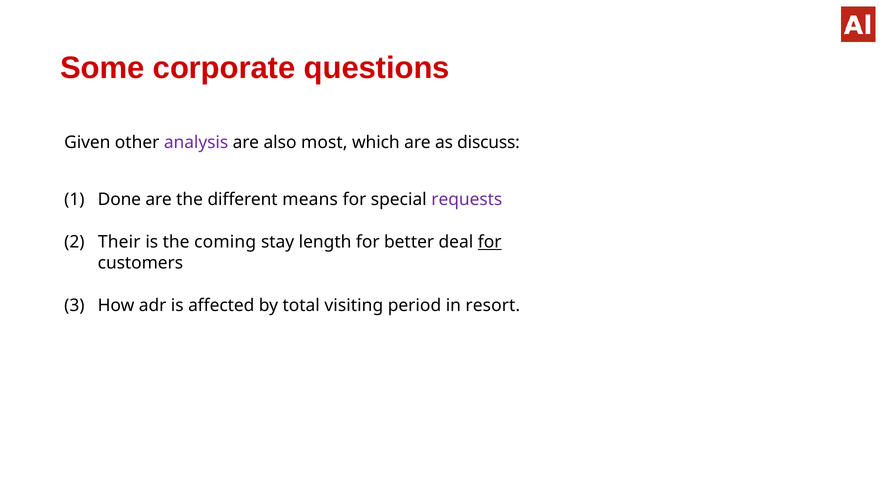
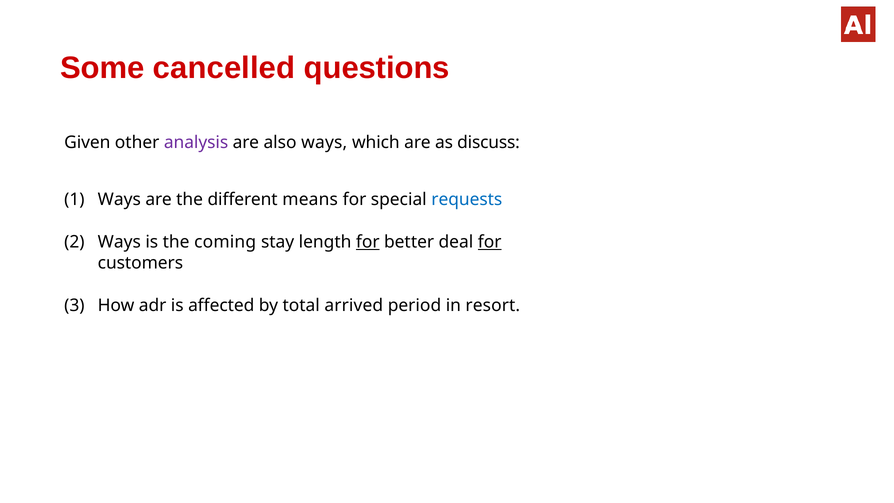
corporate: corporate -> cancelled
also most: most -> ways
Done at (119, 199): Done -> Ways
requests colour: purple -> blue
Their at (119, 242): Their -> Ways
for at (368, 242) underline: none -> present
visiting: visiting -> arrived
